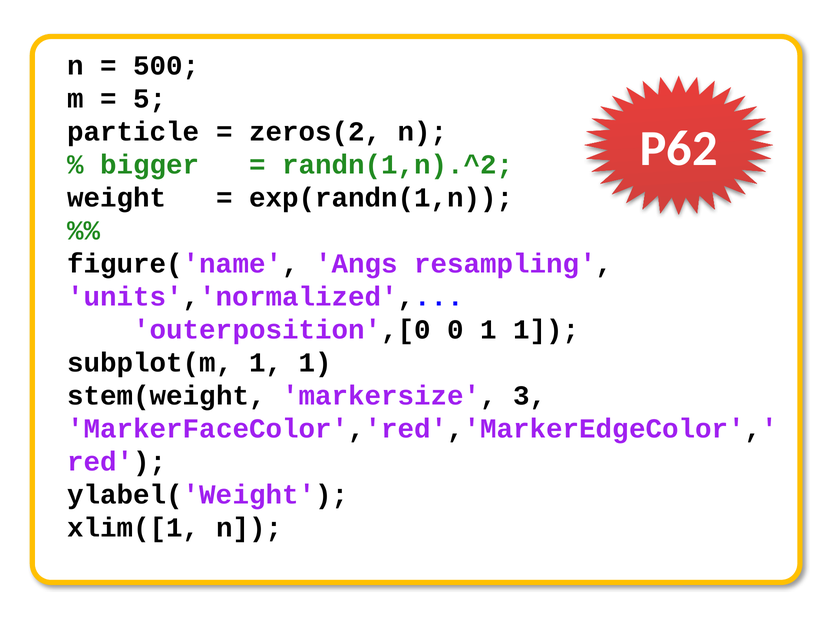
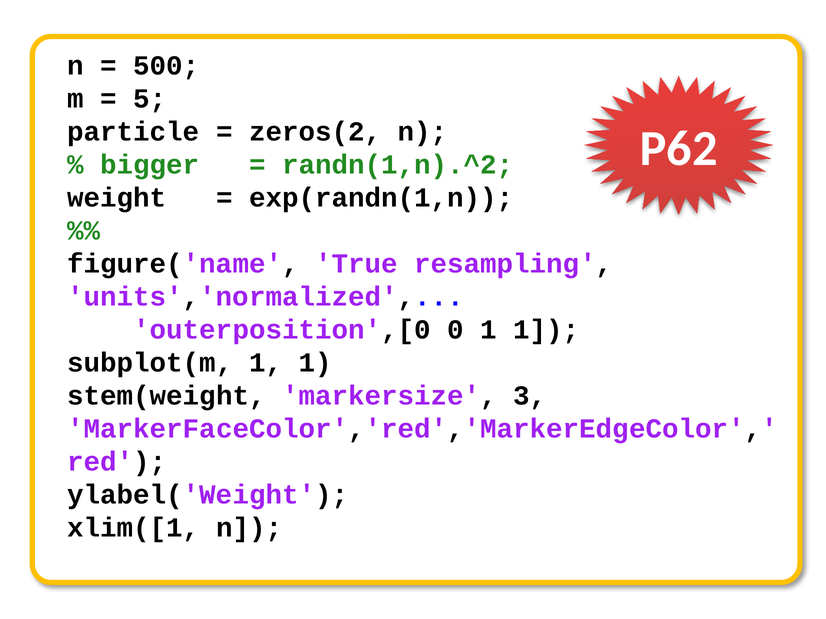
Angs: Angs -> True
